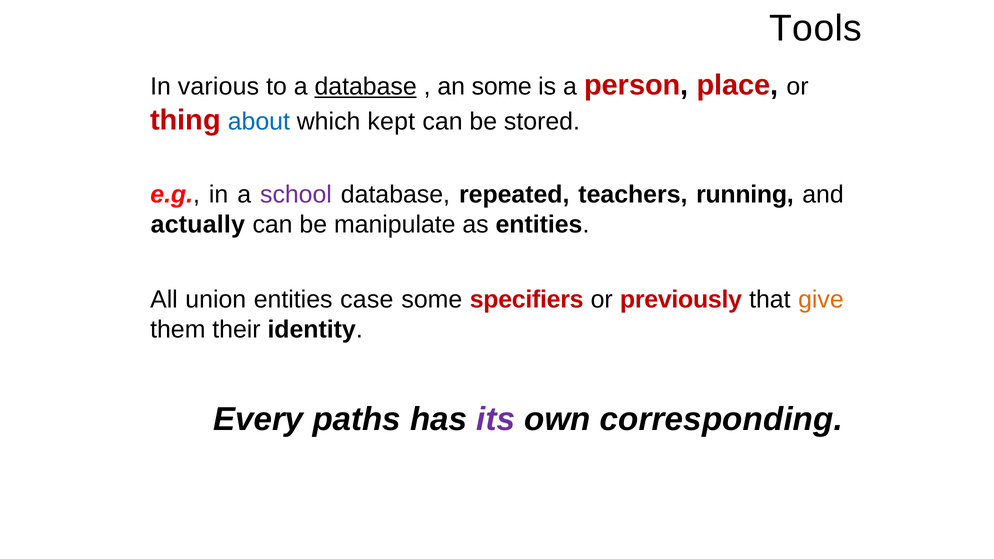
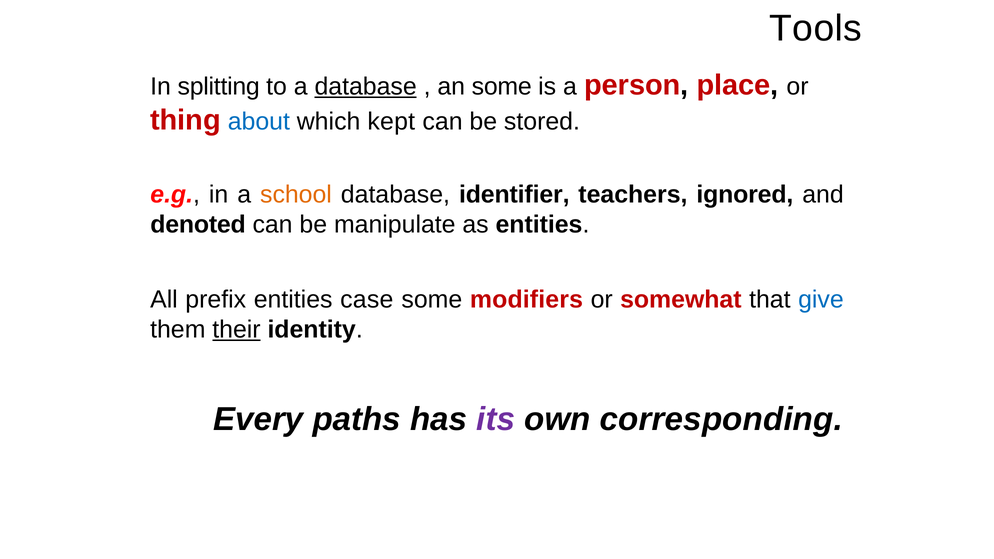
various: various -> splitting
school colour: purple -> orange
repeated: repeated -> identifier
running: running -> ignored
actually: actually -> denoted
union: union -> prefix
specifiers: specifiers -> modifiers
previously: previously -> somewhat
give colour: orange -> blue
their underline: none -> present
